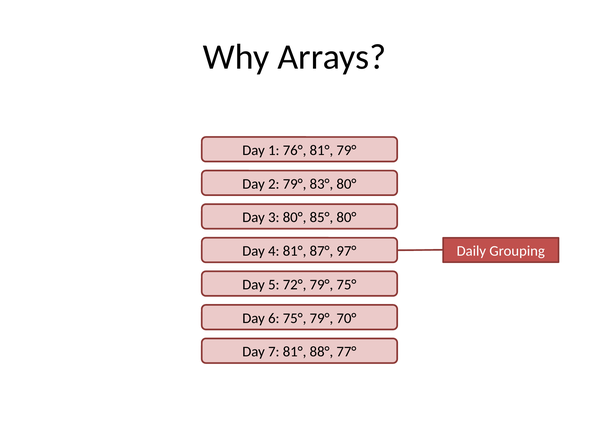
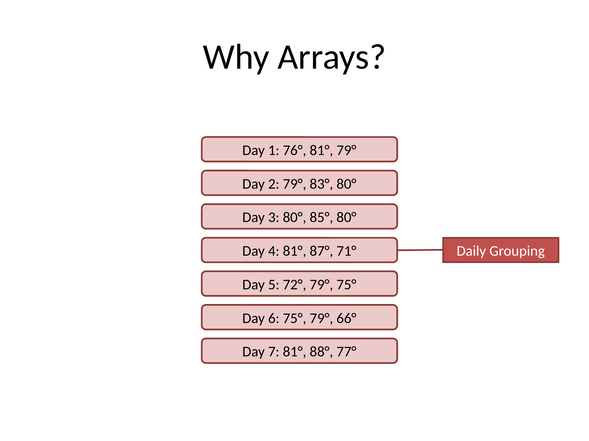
97°: 97° -> 71°
70°: 70° -> 66°
